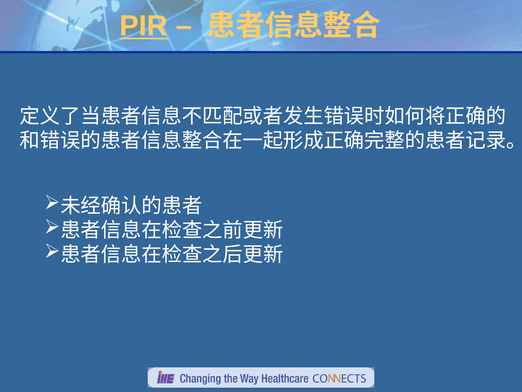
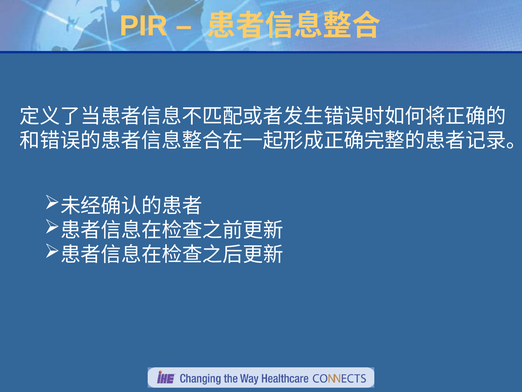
PIR underline: present -> none
